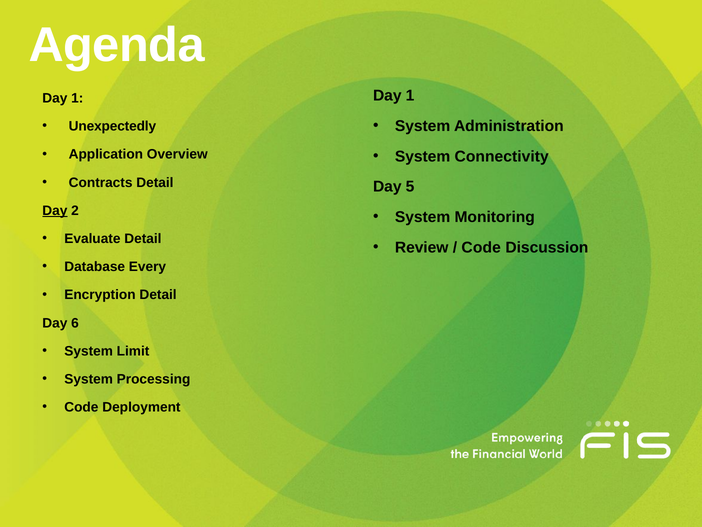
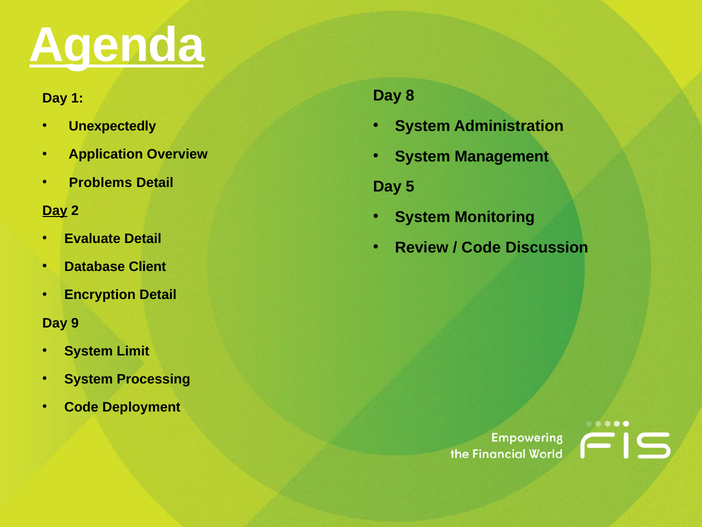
Agenda underline: none -> present
1 at (410, 95): 1 -> 8
Connectivity: Connectivity -> Management
Contracts: Contracts -> Problems
Every: Every -> Client
6: 6 -> 9
